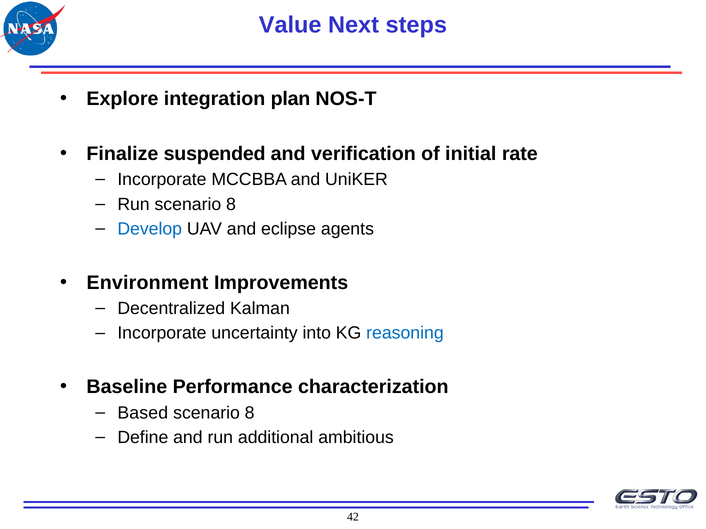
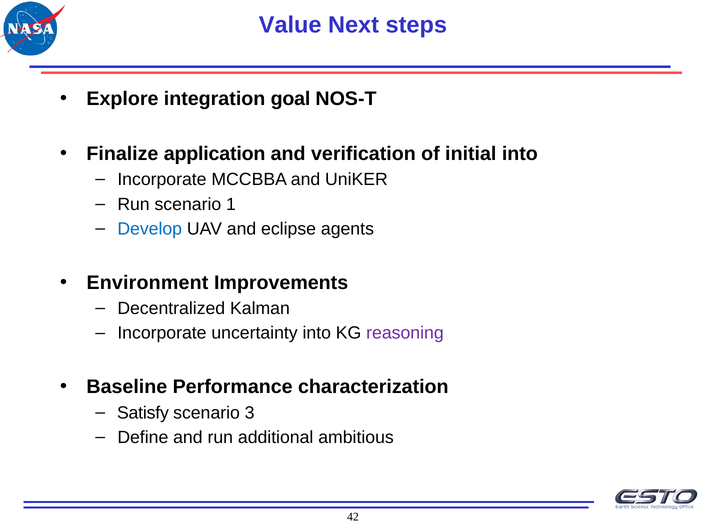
plan: plan -> goal
suspended: suspended -> application
initial rate: rate -> into
Run scenario 8: 8 -> 1
reasoning colour: blue -> purple
Based: Based -> Satisfy
8 at (250, 413): 8 -> 3
